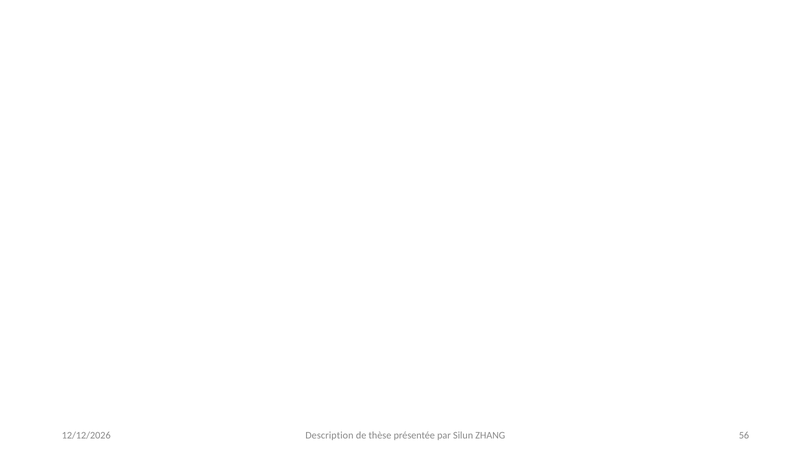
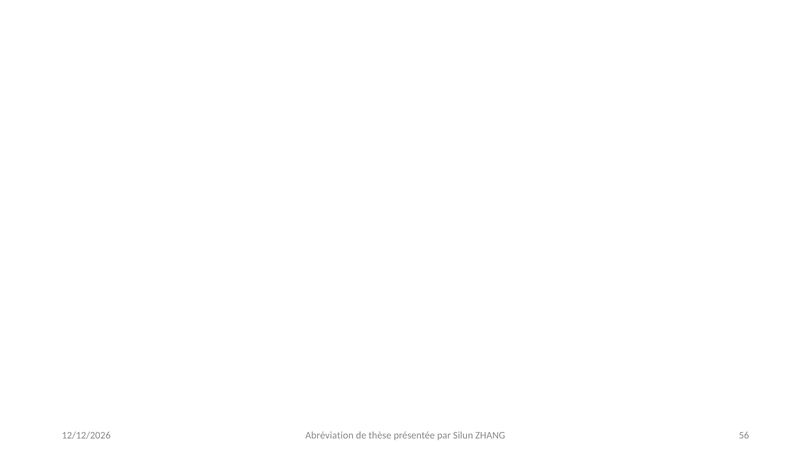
Description: Description -> Abréviation
